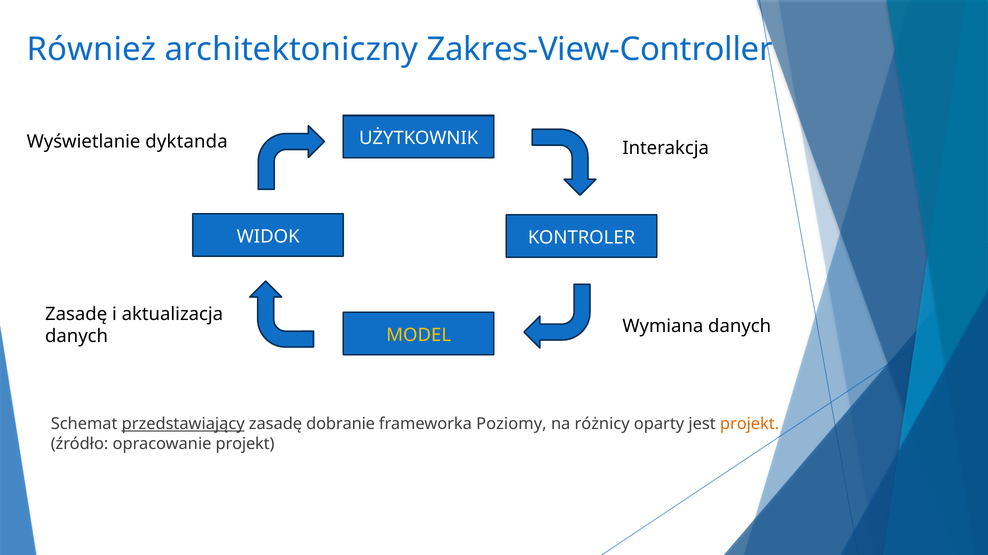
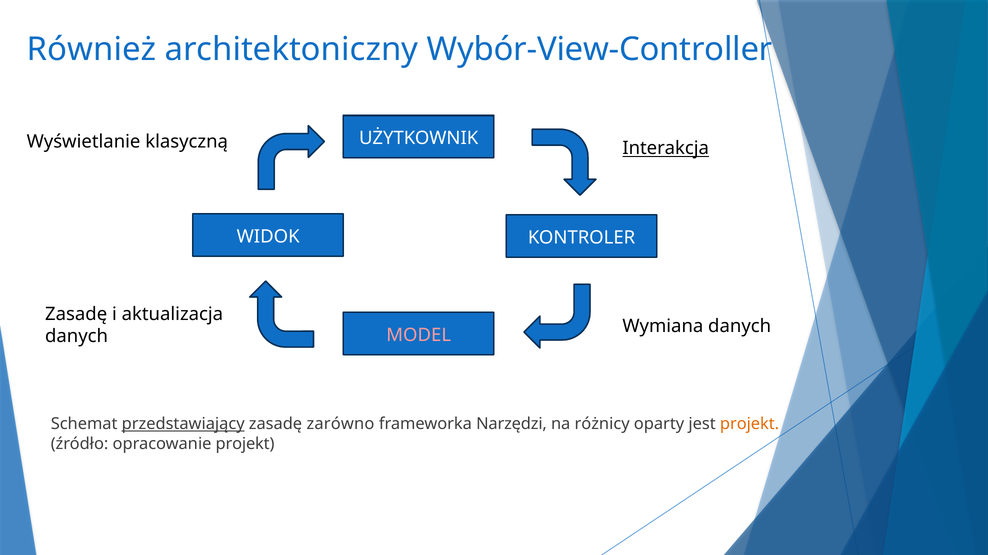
Zakres-View-Controller: Zakres-View-Controller -> Wybór-View-Controller
dyktanda: dyktanda -> klasyczną
Interakcja underline: none -> present
MODEL colour: yellow -> pink
dobranie: dobranie -> zarówno
Poziomy: Poziomy -> Narzędzi
